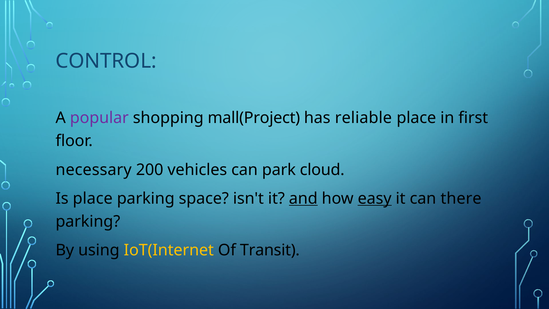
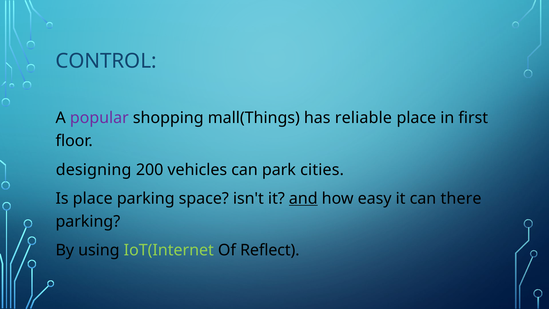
mall(Project: mall(Project -> mall(Things
necessary: necessary -> designing
cloud: cloud -> cities
easy underline: present -> none
IoT(Internet colour: yellow -> light green
Transit: Transit -> Reflect
